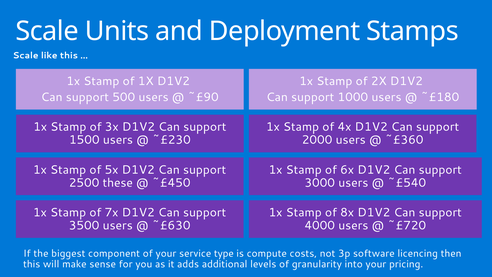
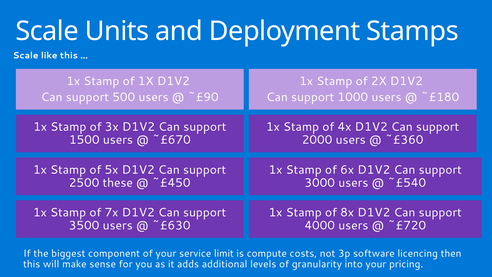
~£230: ~£230 -> ~£670
type: type -> limit
